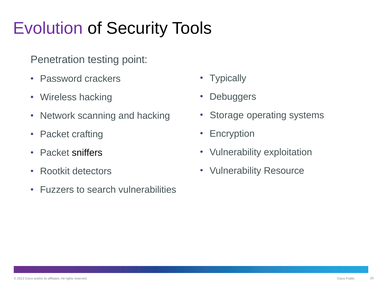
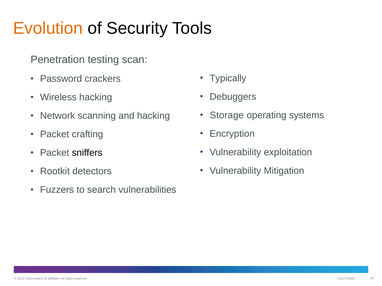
Evolution colour: purple -> orange
point: point -> scan
Resource: Resource -> Mitigation
